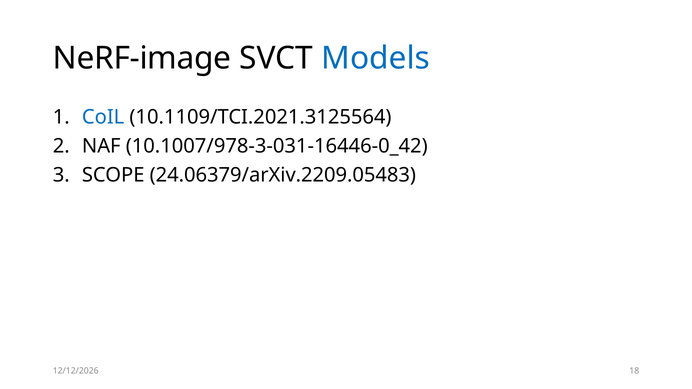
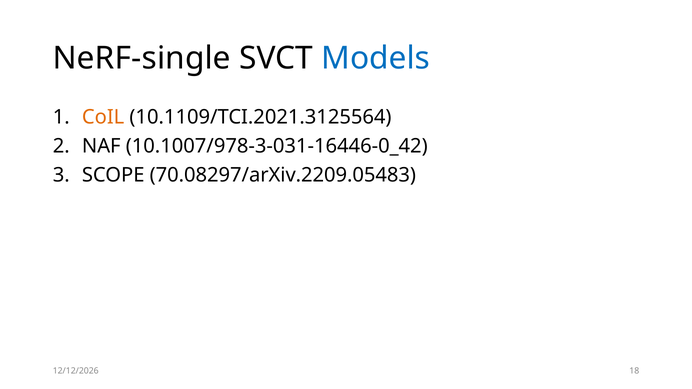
NeRF-image: NeRF-image -> NeRF-single
CoIL colour: blue -> orange
24.06379/arXiv.2209.05483: 24.06379/arXiv.2209.05483 -> 70.08297/arXiv.2209.05483
